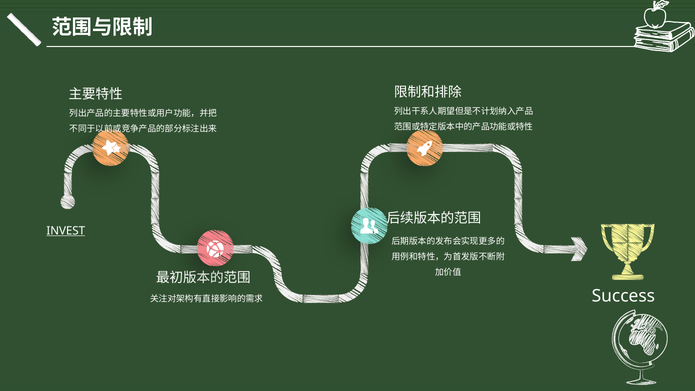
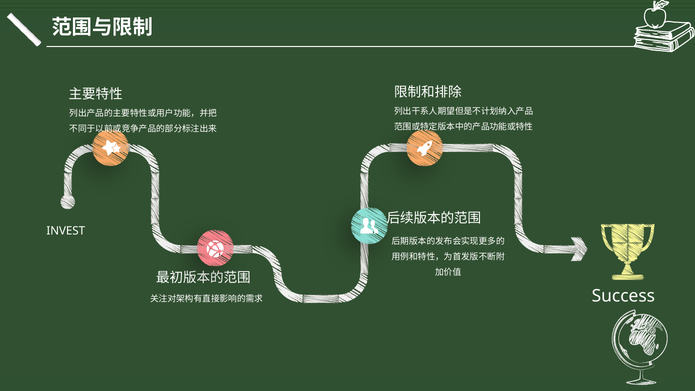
INVEST underline: present -> none
